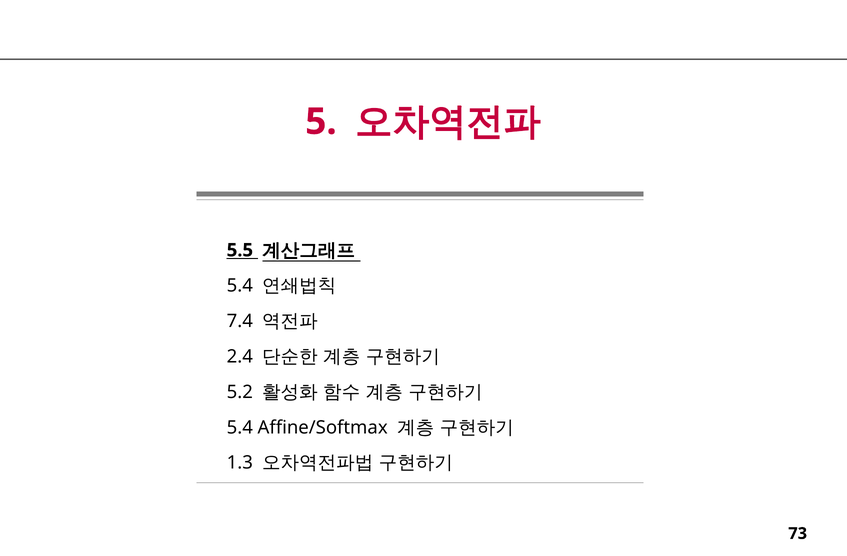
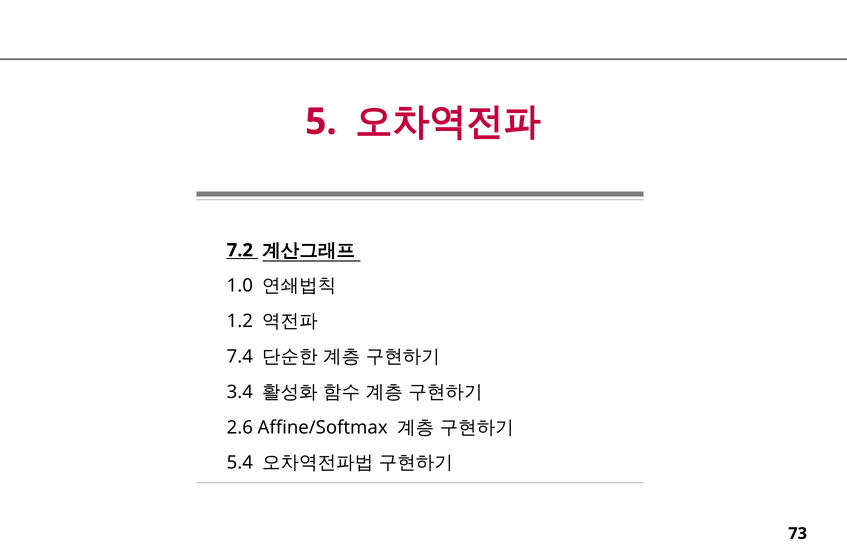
5.5: 5.5 -> 7.2
5.4 at (240, 286): 5.4 -> 1.0
7.4: 7.4 -> 1.2
2.4: 2.4 -> 7.4
5.2: 5.2 -> 3.4
5.4 at (240, 428): 5.4 -> 2.6
1.3: 1.3 -> 5.4
